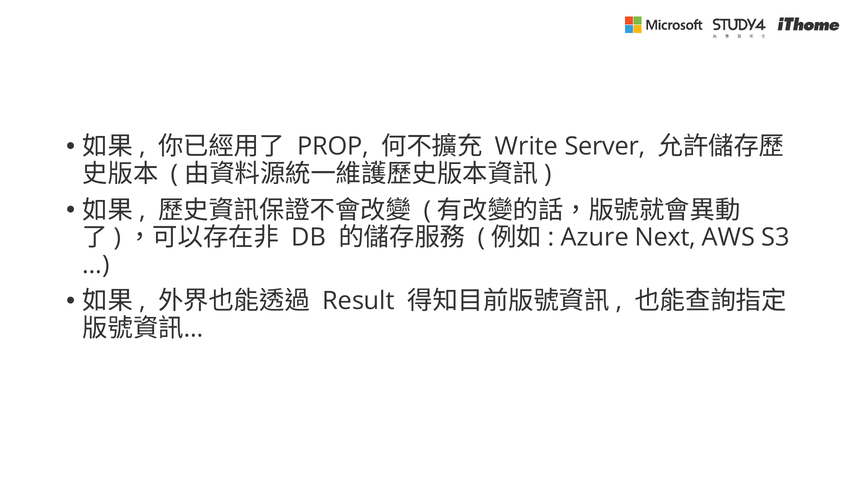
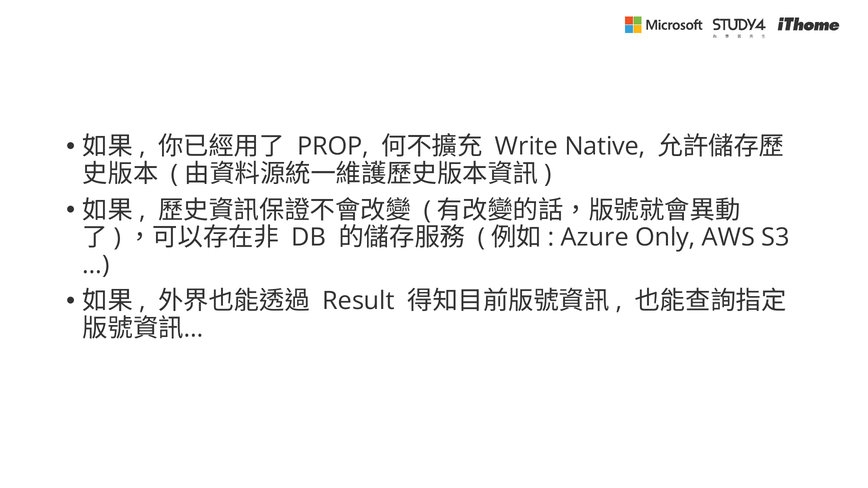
Server: Server -> Native
Next: Next -> Only
